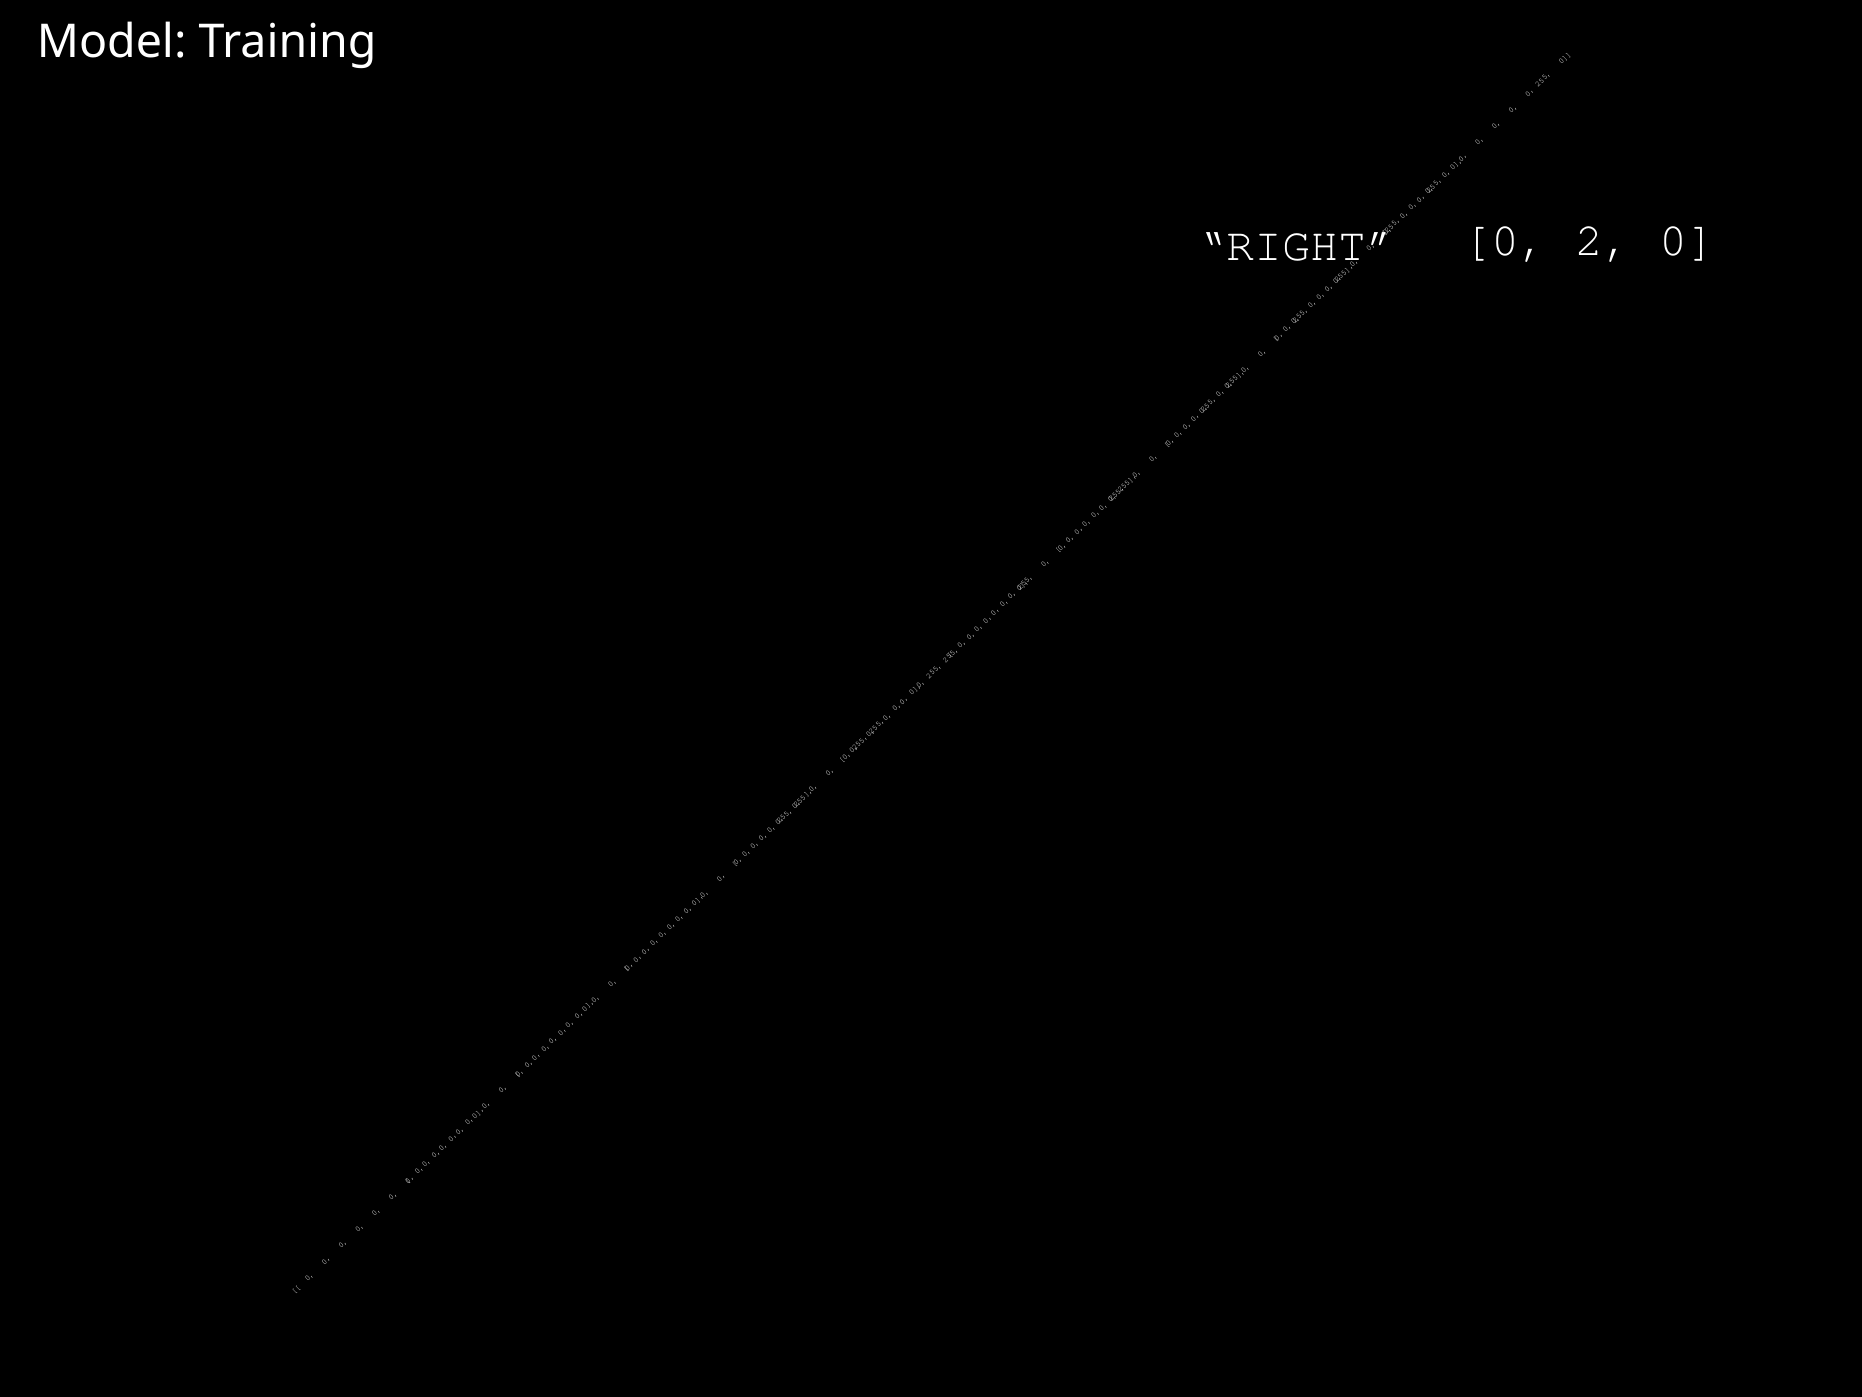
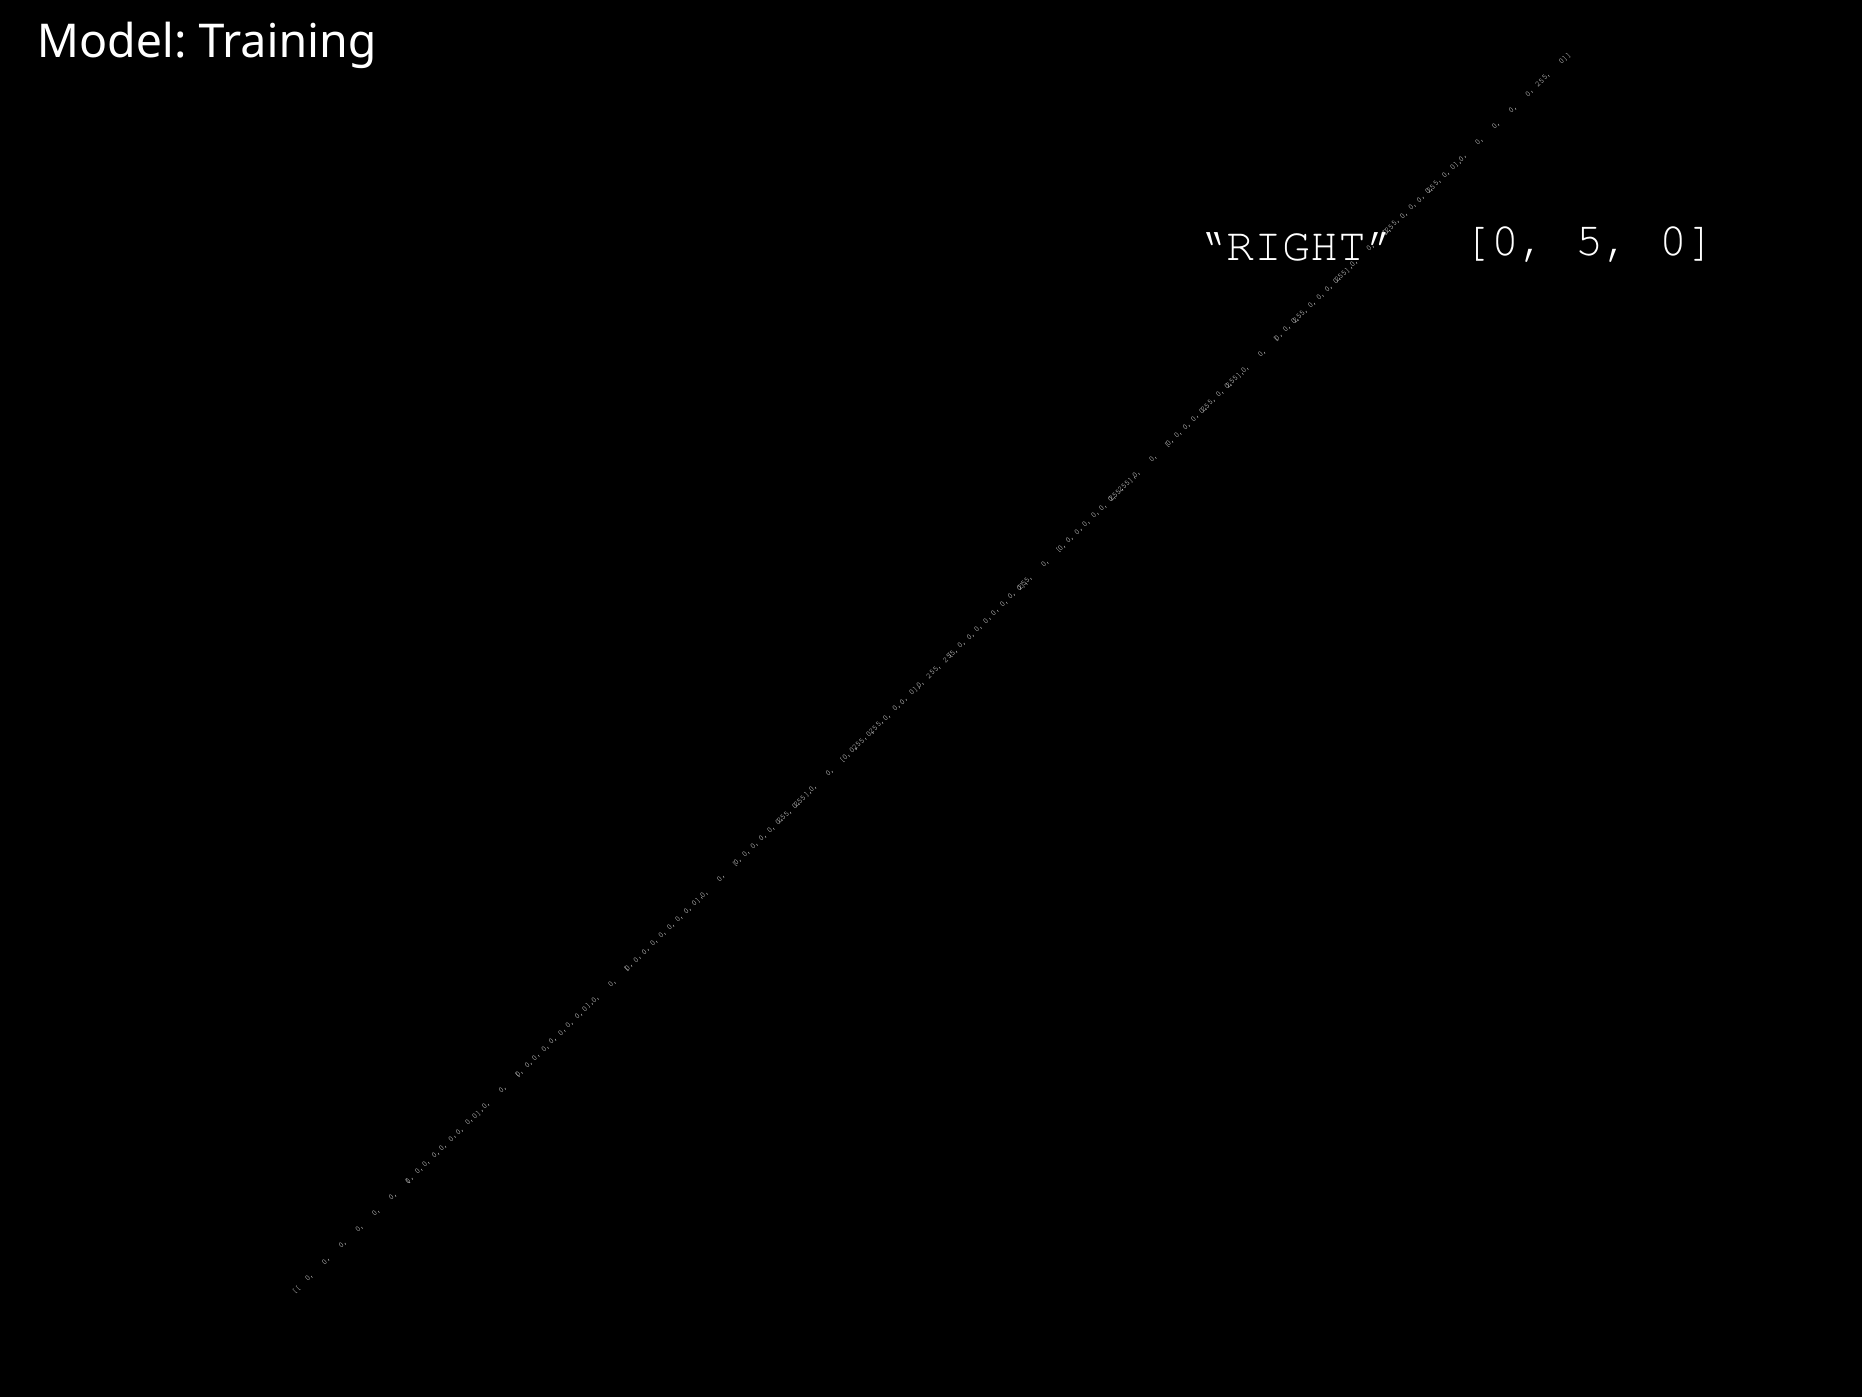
2: 2 -> 5
